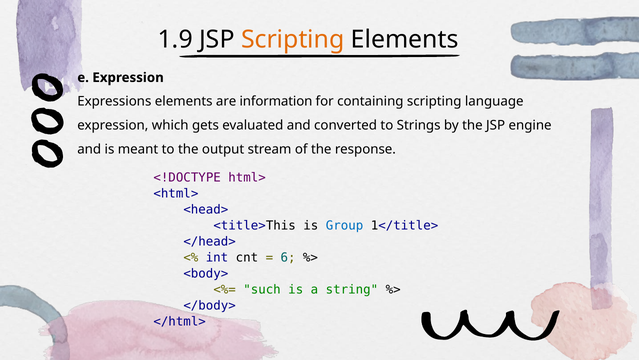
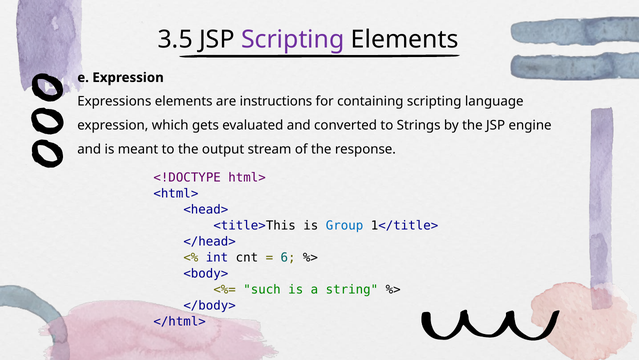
1.9: 1.9 -> 3.5
Scripting at (293, 40) colour: orange -> purple
information: information -> instructions
